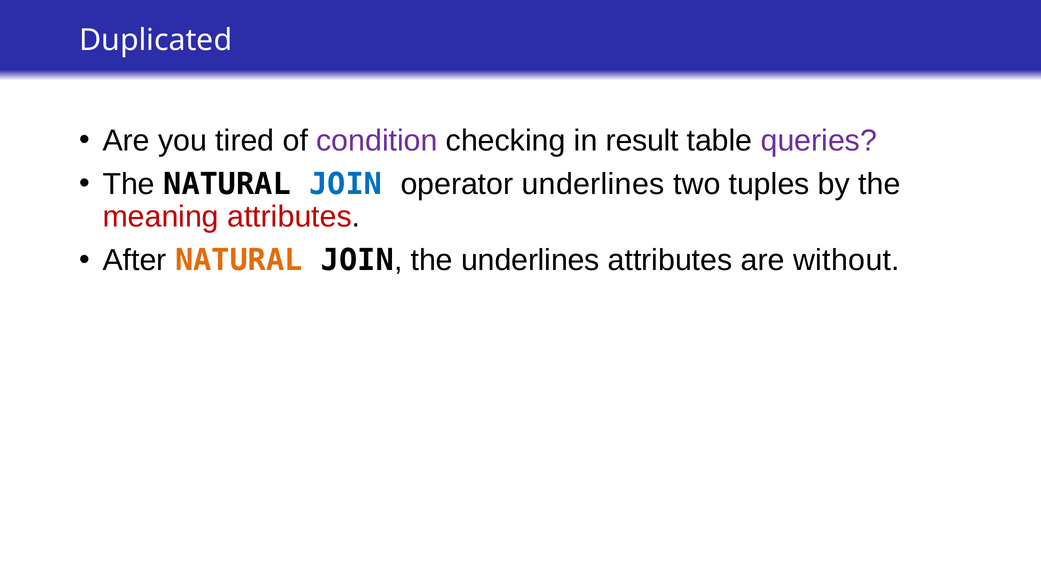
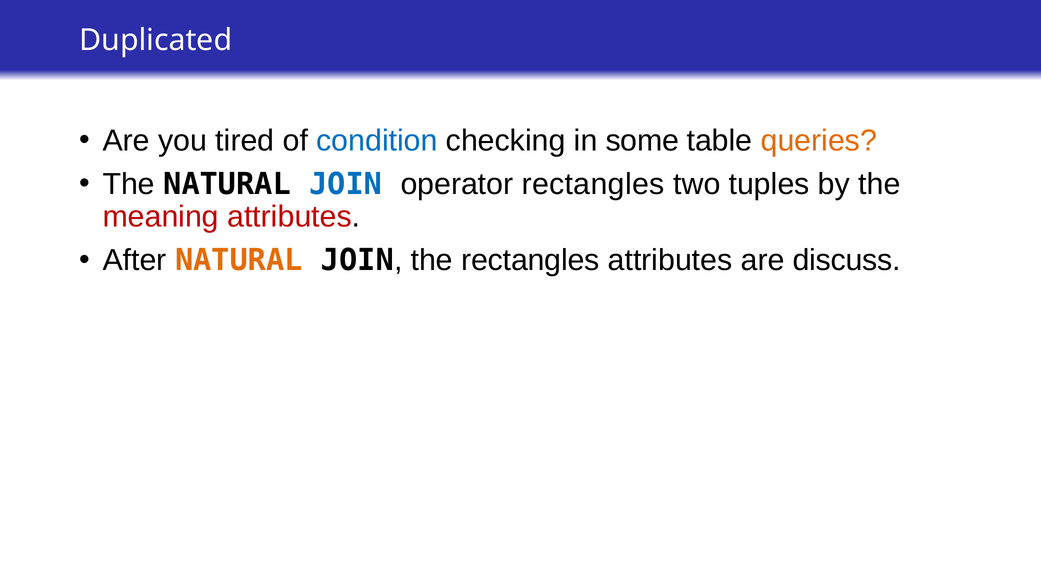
condition colour: purple -> blue
result: result -> some
queries colour: purple -> orange
operator underlines: underlines -> rectangles
the underlines: underlines -> rectangles
without: without -> discuss
